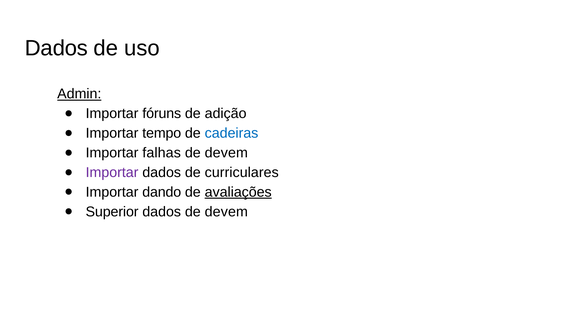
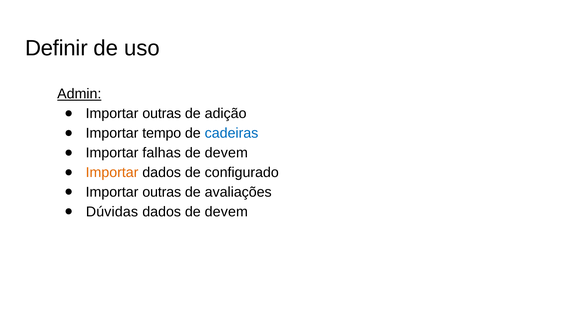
Dados at (56, 48): Dados -> Definir
fóruns at (162, 113): fóruns -> outras
Importar at (112, 172) colour: purple -> orange
curriculares: curriculares -> configurado
dando at (162, 192): dando -> outras
avaliações underline: present -> none
Superior: Superior -> Dúvidas
